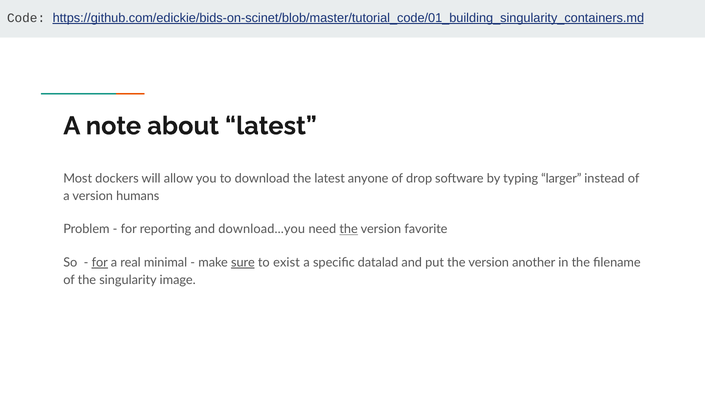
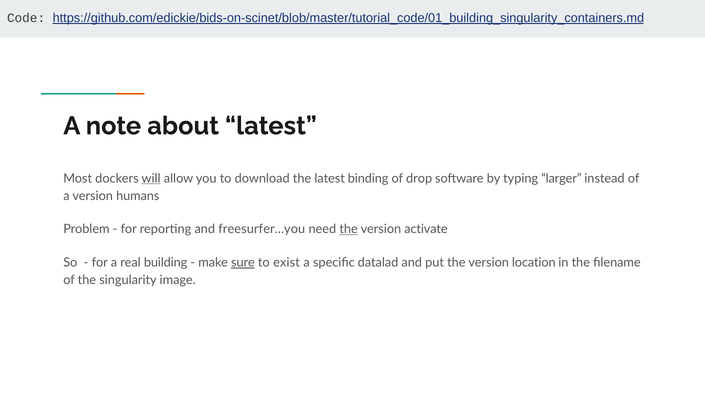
will underline: none -> present
anyone: anyone -> binding
download...you: download...you -> freesurfer...you
favorite: favorite -> activate
for at (100, 262) underline: present -> none
minimal: minimal -> building
another: another -> location
